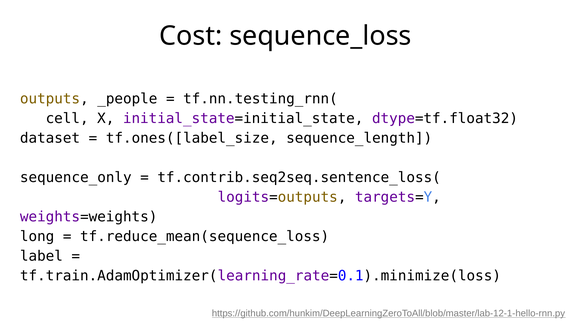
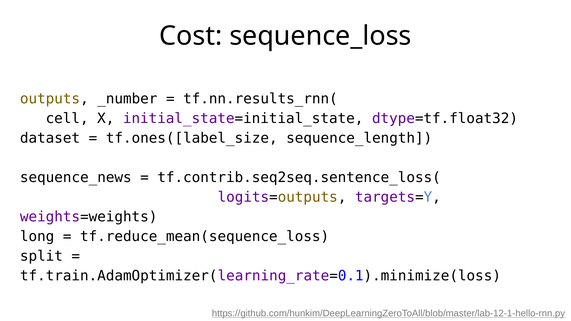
_people: _people -> _number
tf.nn.testing_rnn(: tf.nn.testing_rnn( -> tf.nn.results_rnn(
sequence_only: sequence_only -> sequence_news
label: label -> split
